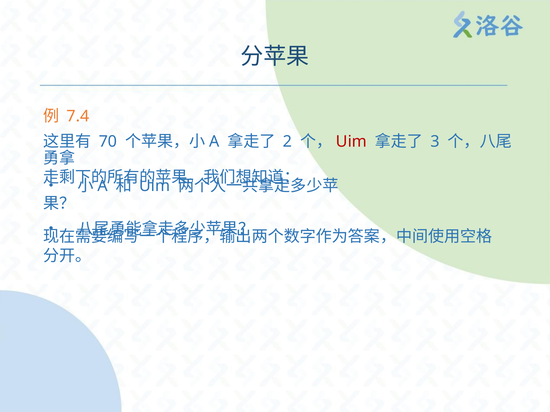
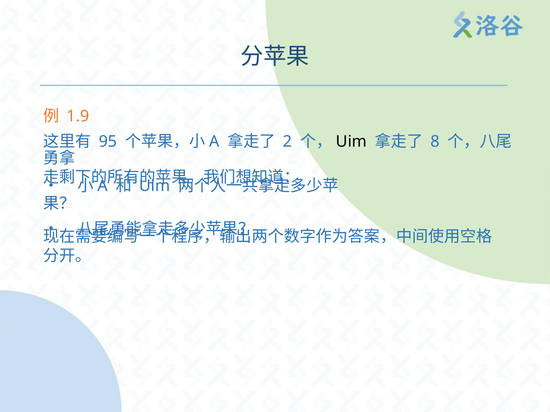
7.4: 7.4 -> 1.9
70: 70 -> 95
Uim at (351, 142) colour: red -> black
3: 3 -> 8
